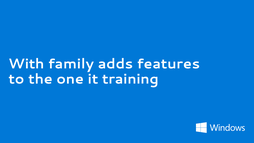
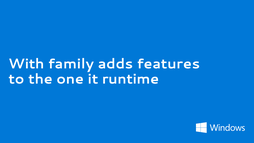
training: training -> runtime
